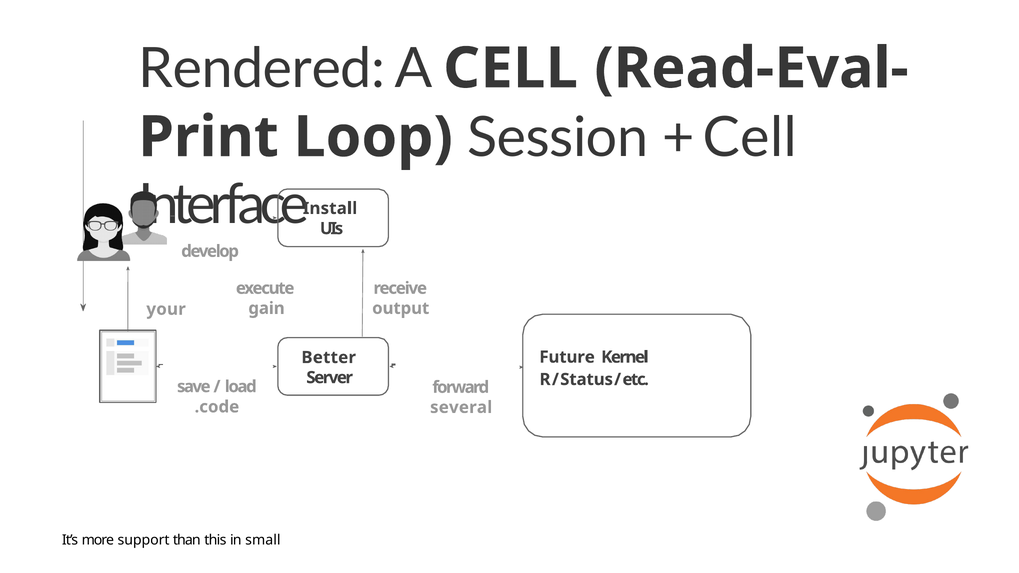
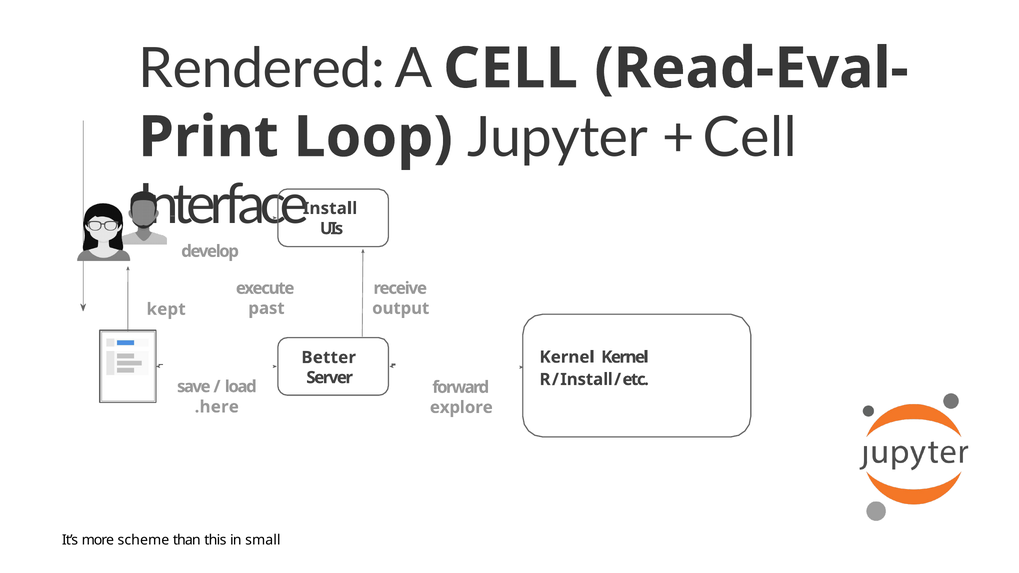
Session: Session -> Jupyter
gain: gain -> past
your: your -> kept
Future at (567, 357): Future -> Kernel
Status at (587, 380): Status -> Install
.code: .code -> .here
several: several -> explore
support: support -> scheme
